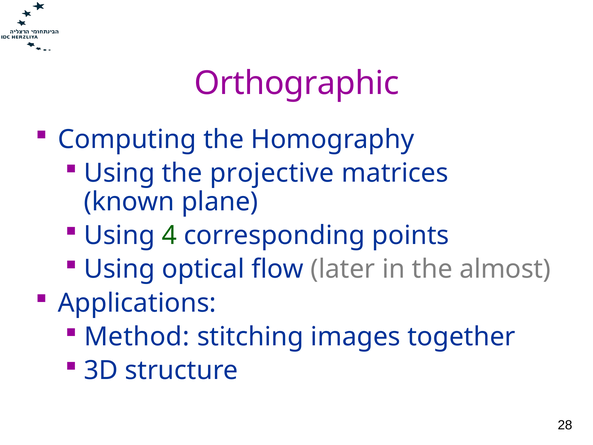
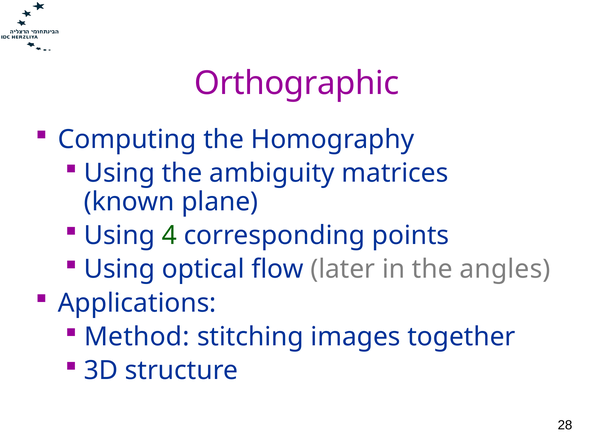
projective: projective -> ambiguity
almost: almost -> angles
